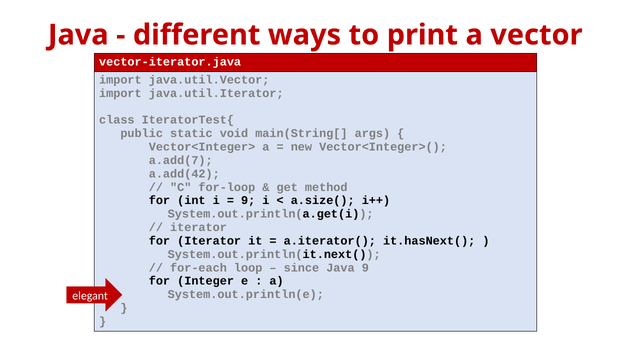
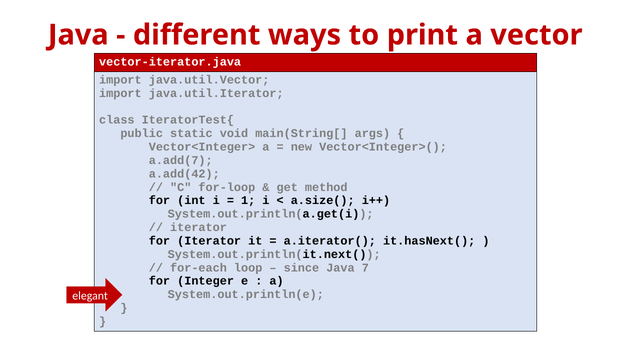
9 at (248, 201): 9 -> 1
Java 9: 9 -> 7
